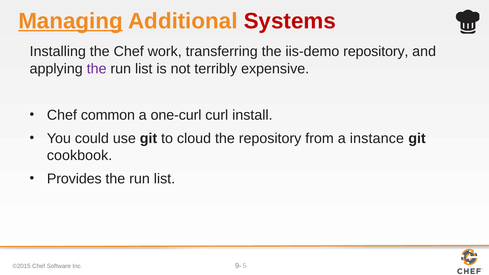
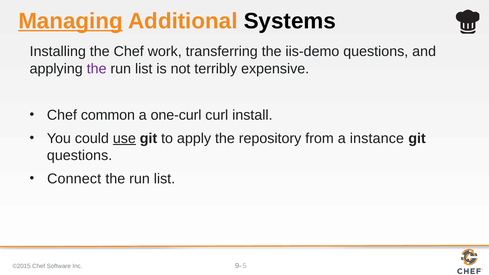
Systems colour: red -> black
iis-demo repository: repository -> questions
use underline: none -> present
cloud: cloud -> apply
cookbook at (80, 156): cookbook -> questions
Provides: Provides -> Connect
